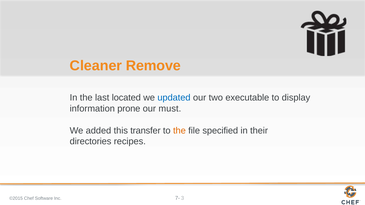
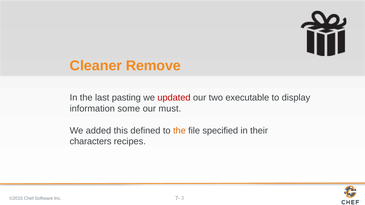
located: located -> pasting
updated colour: blue -> red
prone: prone -> some
transfer: transfer -> defined
directories: directories -> characters
